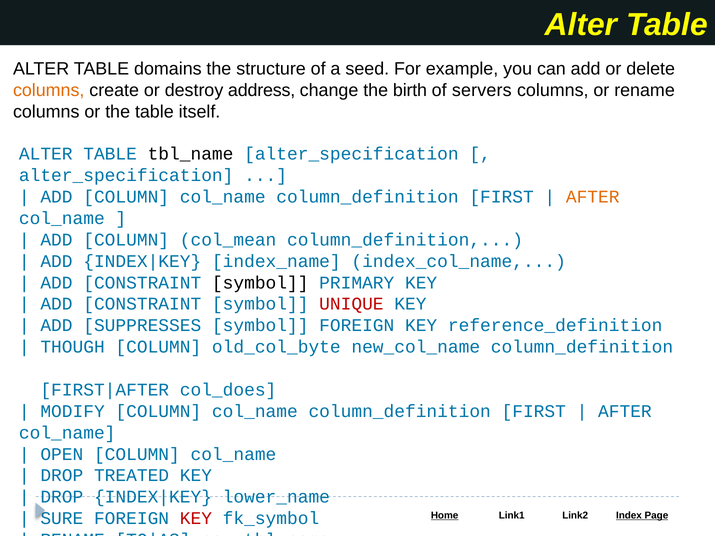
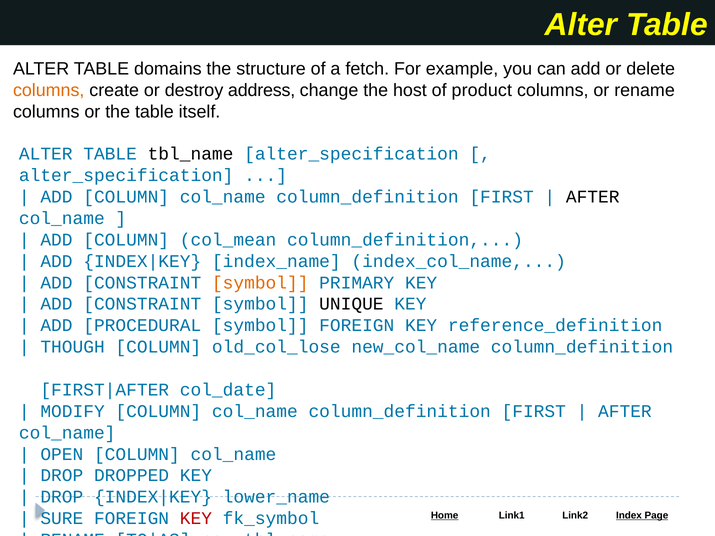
seed: seed -> fetch
birth: birth -> host
servers: servers -> product
AFTER at (593, 197) colour: orange -> black
symbol at (260, 283) colour: black -> orange
UNIQUE colour: red -> black
SUPPRESSES: SUPPRESSES -> PROCEDURAL
old_col_byte: old_col_byte -> old_col_lose
col_does: col_does -> col_date
TREATED: TREATED -> DROPPED
